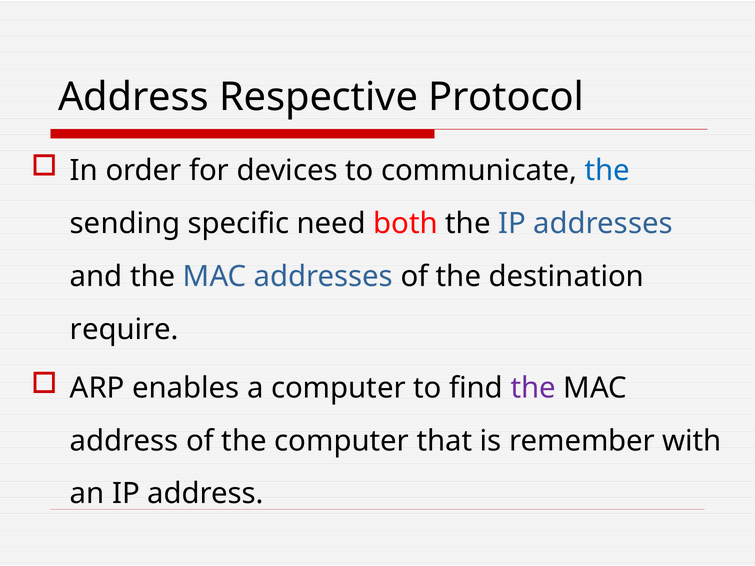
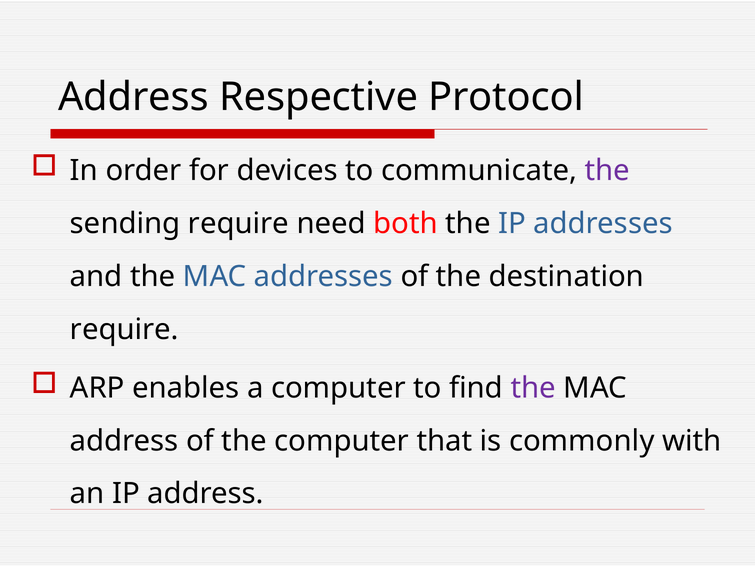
the at (607, 171) colour: blue -> purple
sending specific: specific -> require
remember: remember -> commonly
